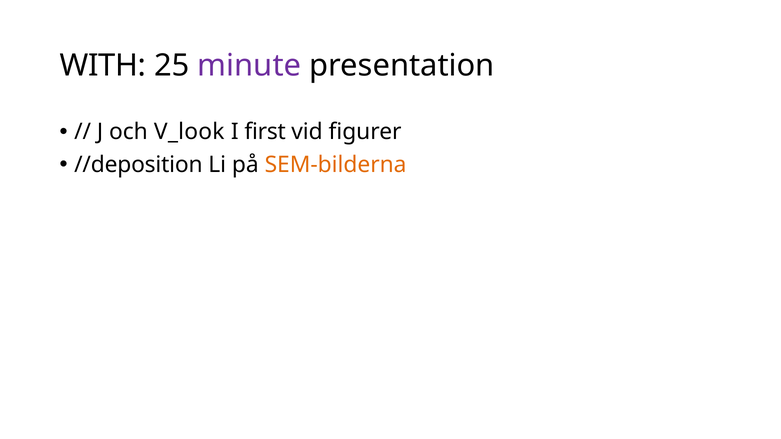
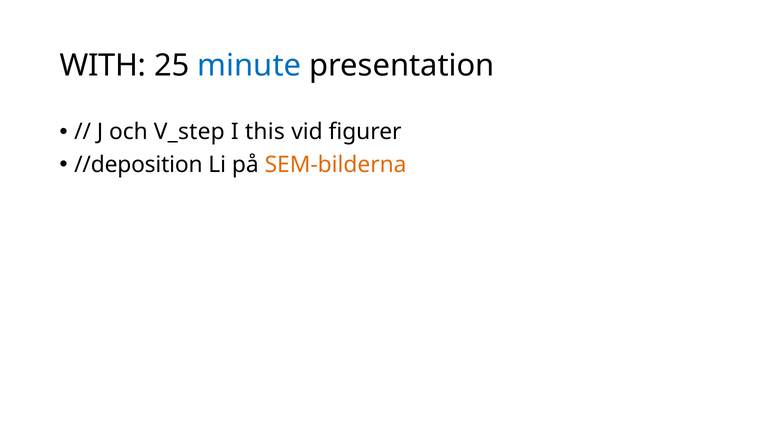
minute colour: purple -> blue
V_look: V_look -> V_step
first: first -> this
